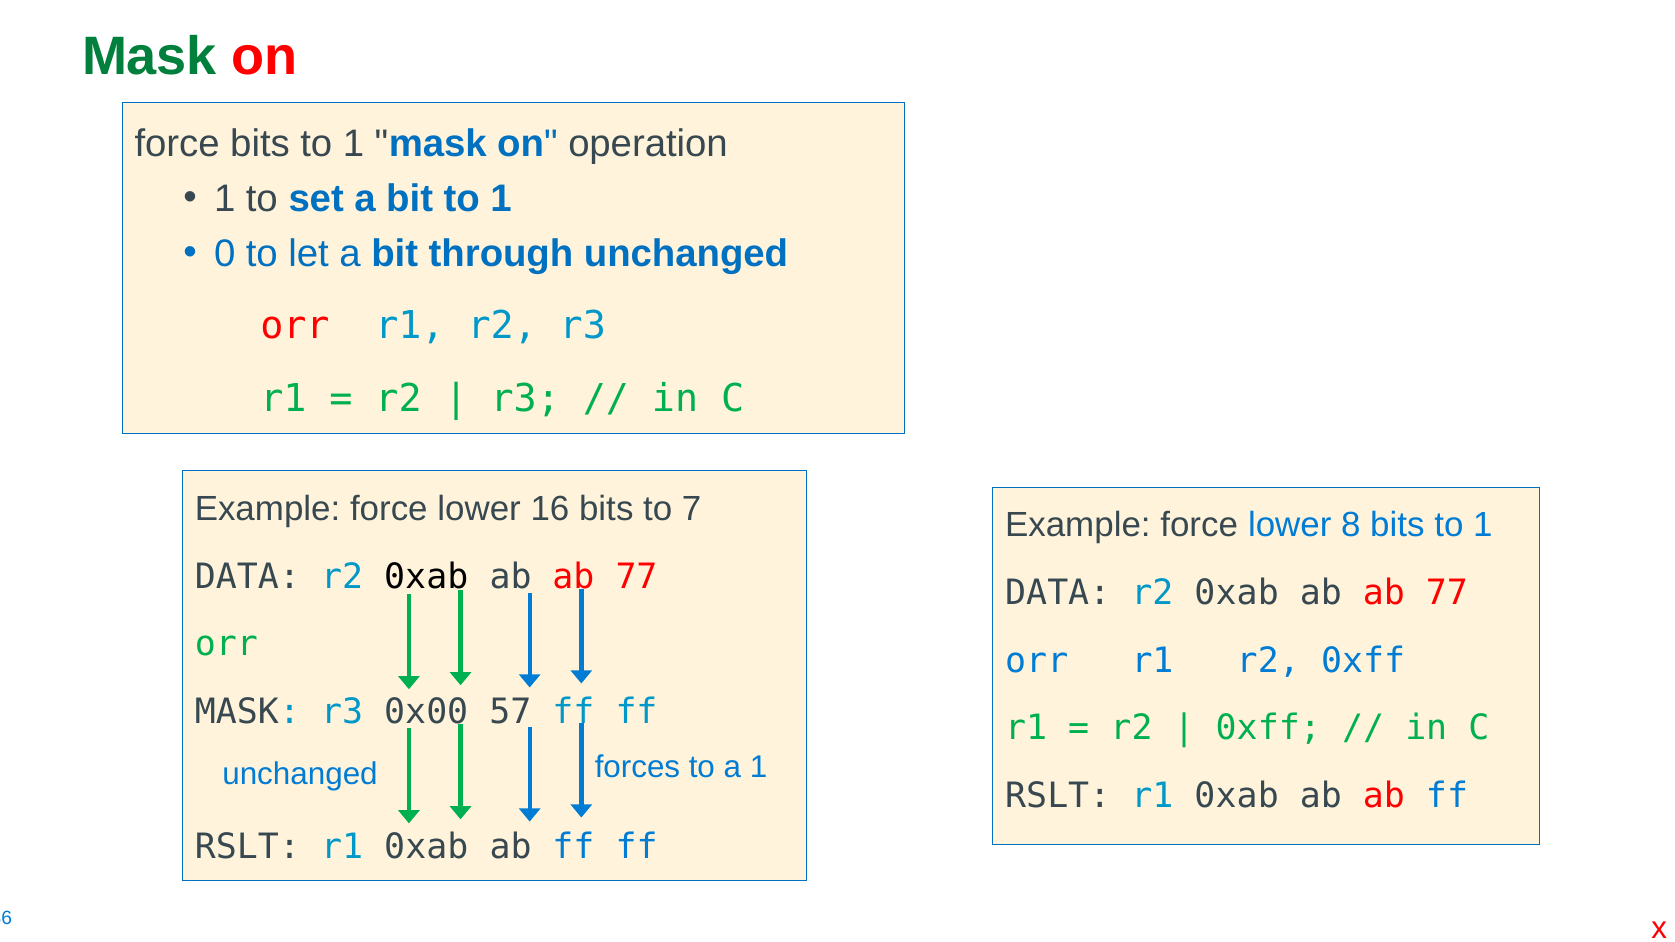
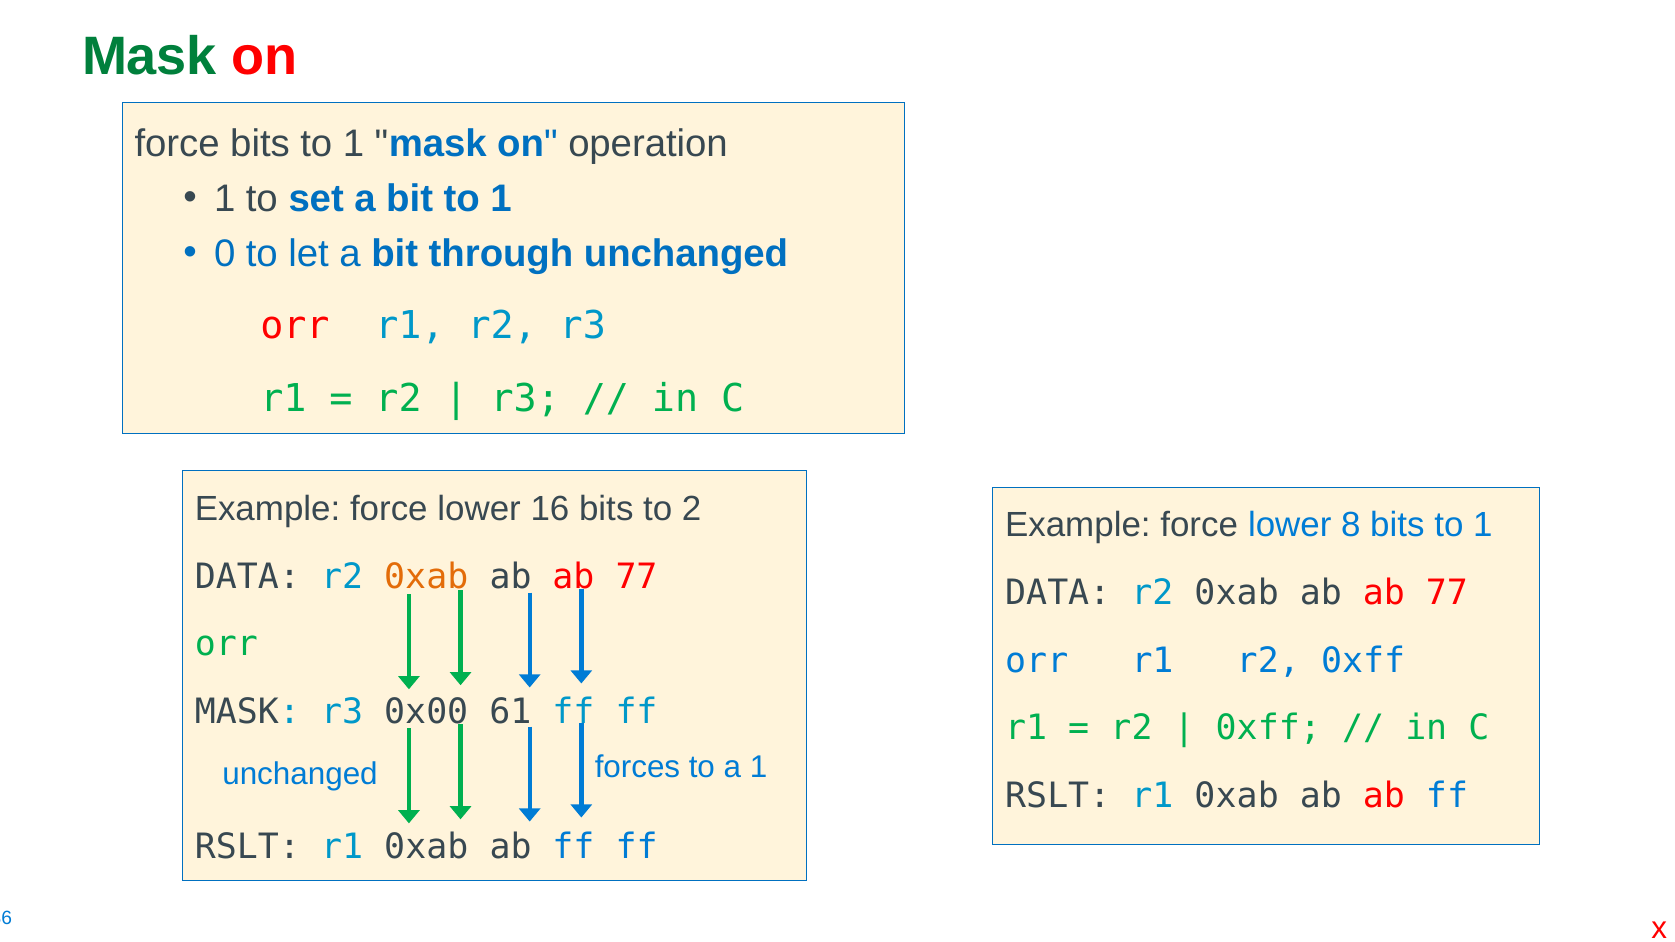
7: 7 -> 2
0xab at (426, 577) colour: black -> orange
57: 57 -> 61
